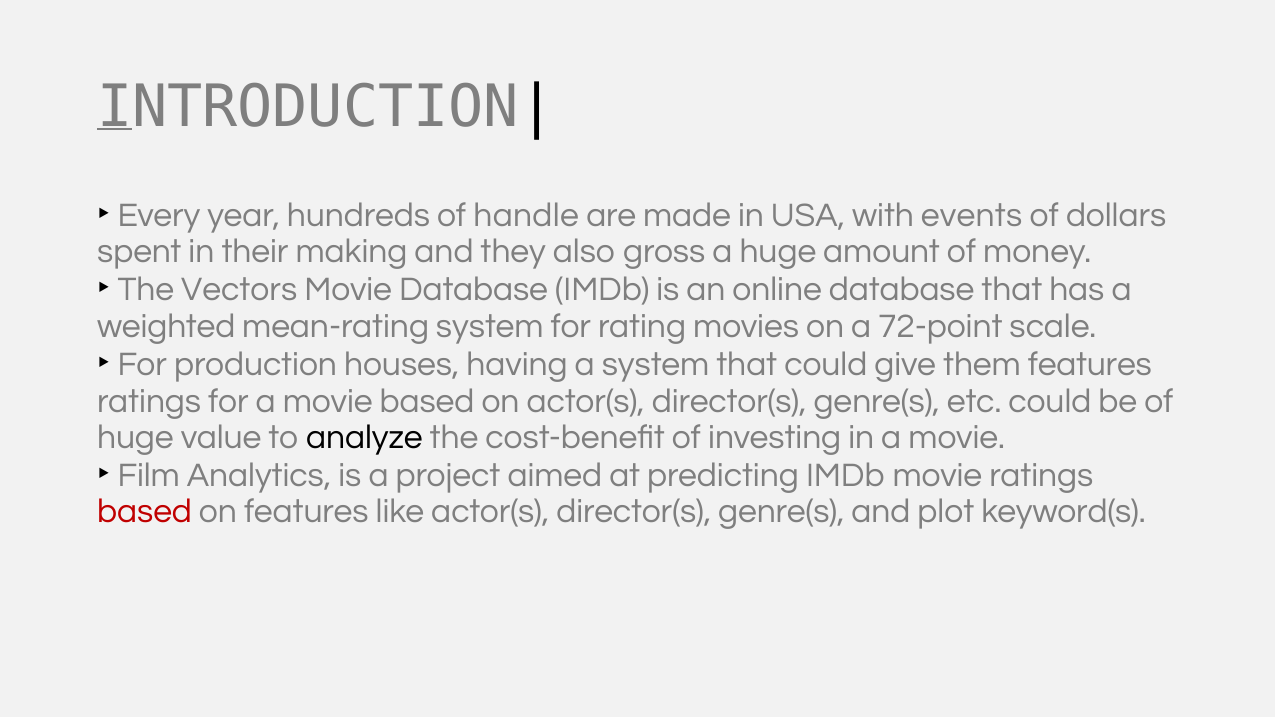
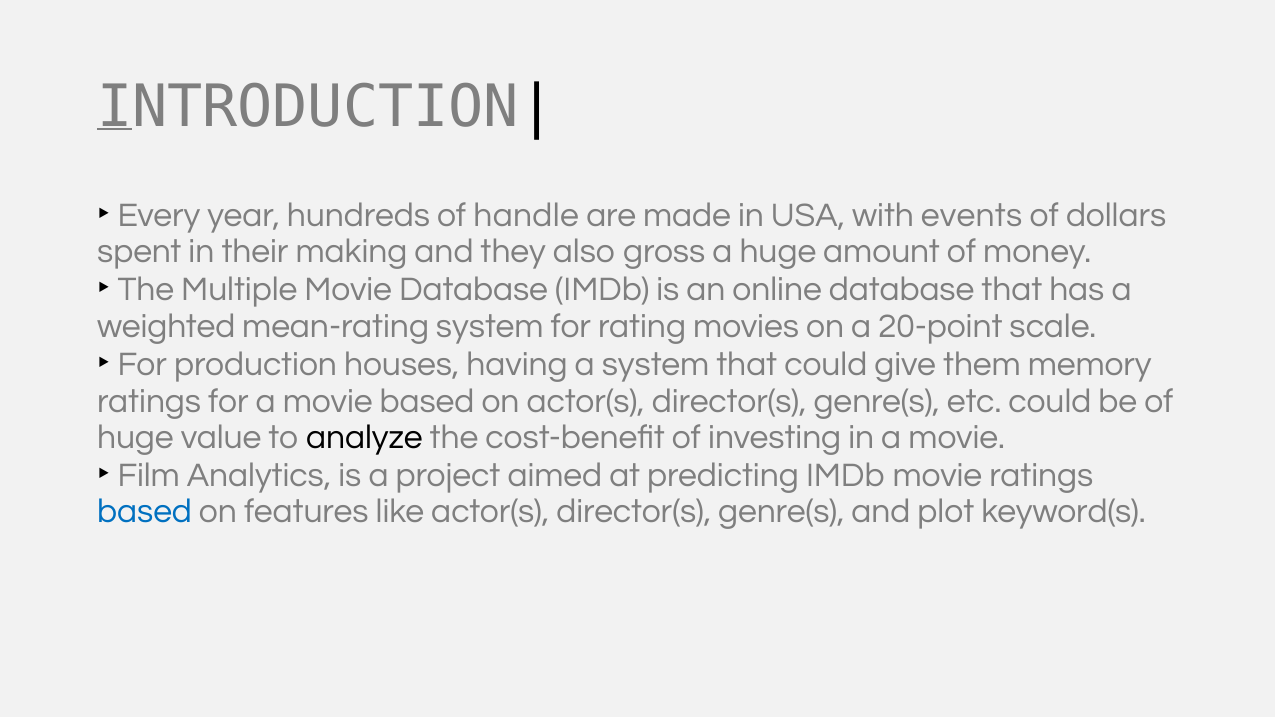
Vectors: Vectors -> Multiple
72-point: 72-point -> 20-point
them features: features -> memory
based at (145, 512) colour: red -> blue
